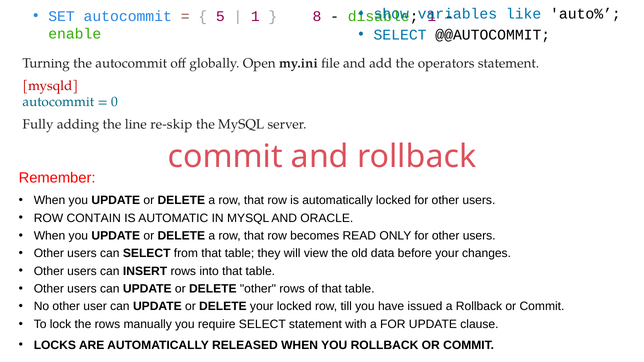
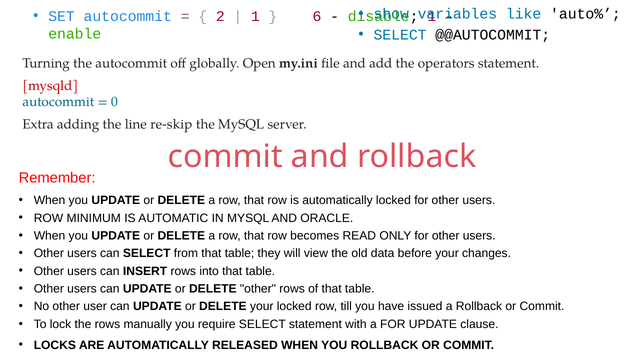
5: 5 -> 2
8: 8 -> 6
Fully: Fully -> Extra
CONTAIN: CONTAIN -> MINIMUM
